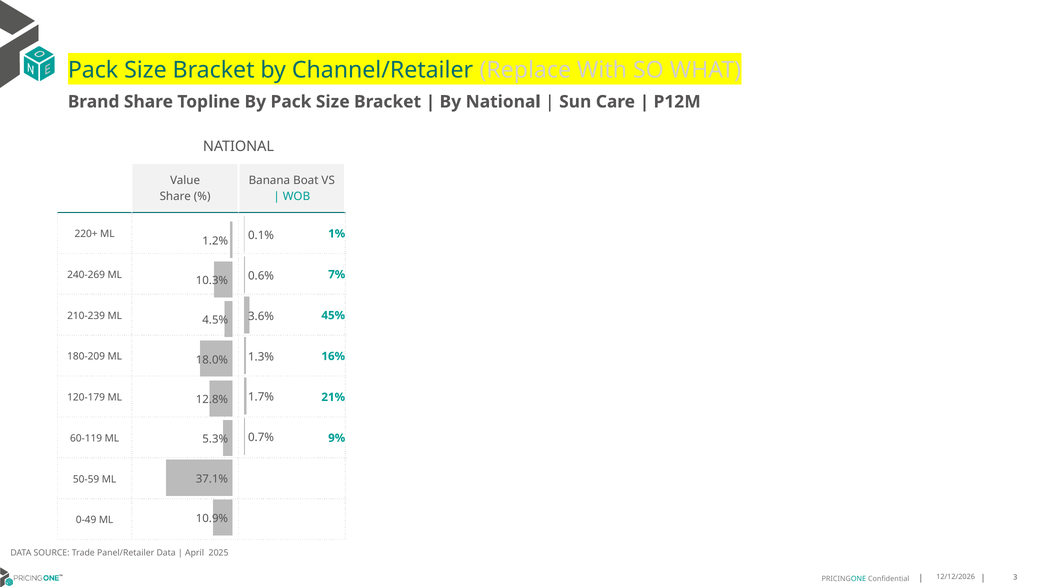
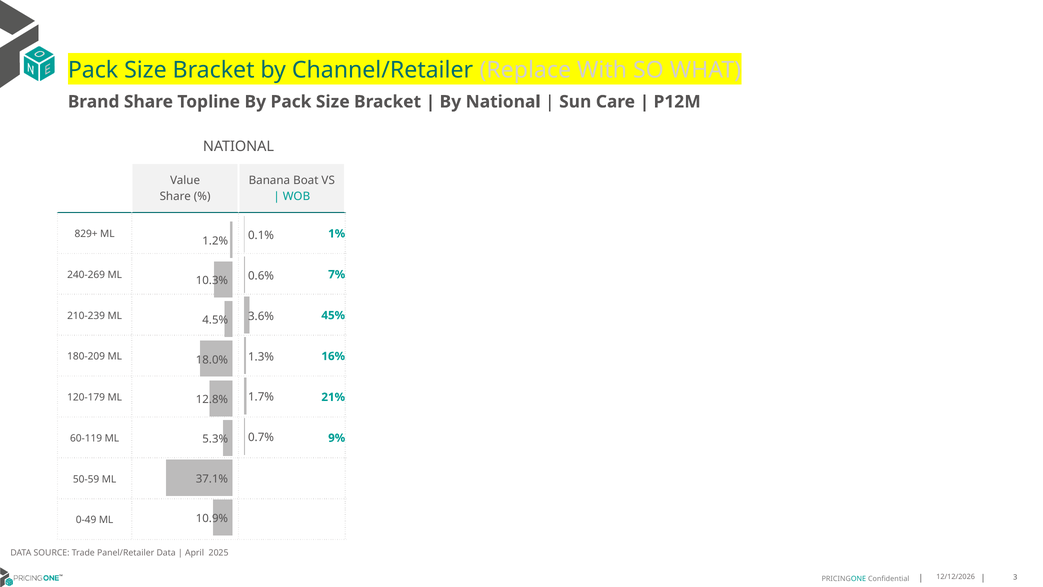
220+: 220+ -> 829+
